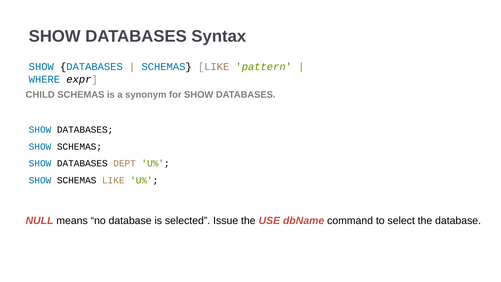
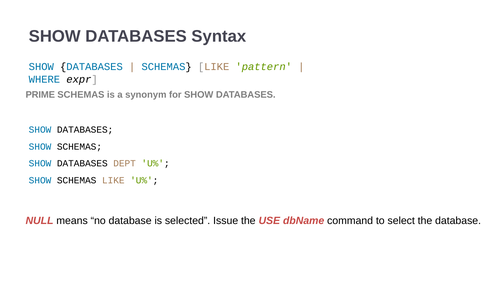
CHILD: CHILD -> PRIME
